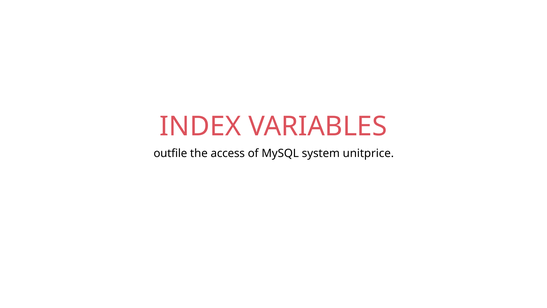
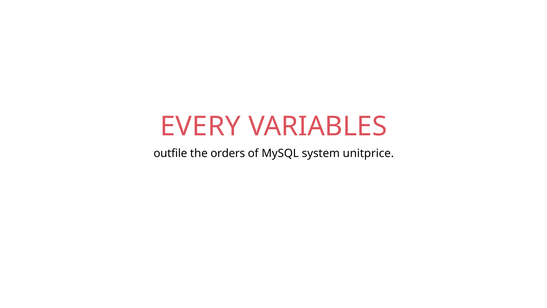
INDEX: INDEX -> EVERY
access: access -> orders
